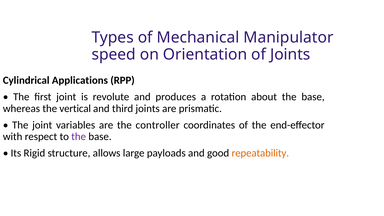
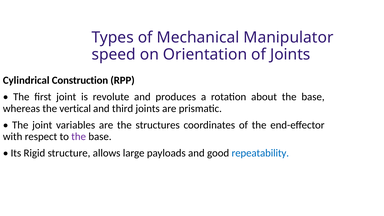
Applications: Applications -> Construction
controller: controller -> structures
repeatability colour: orange -> blue
